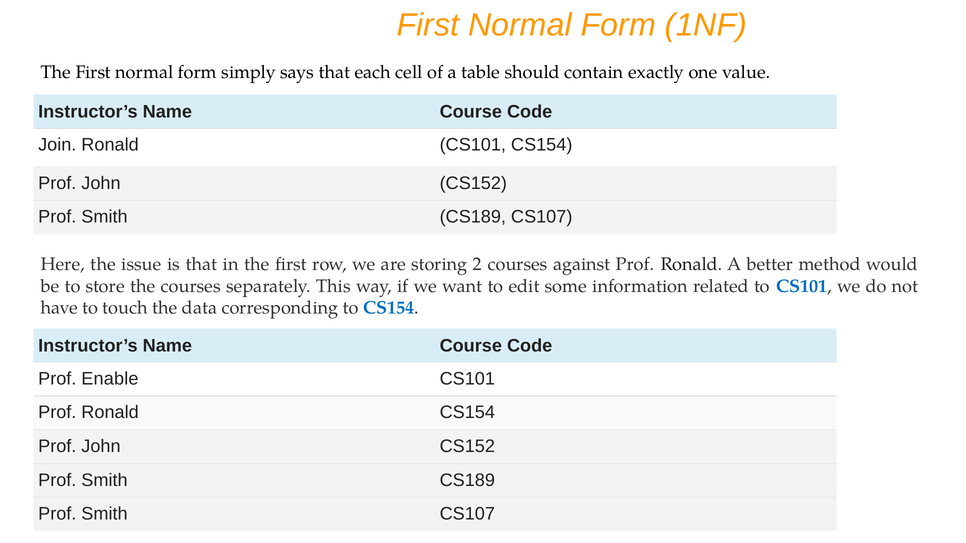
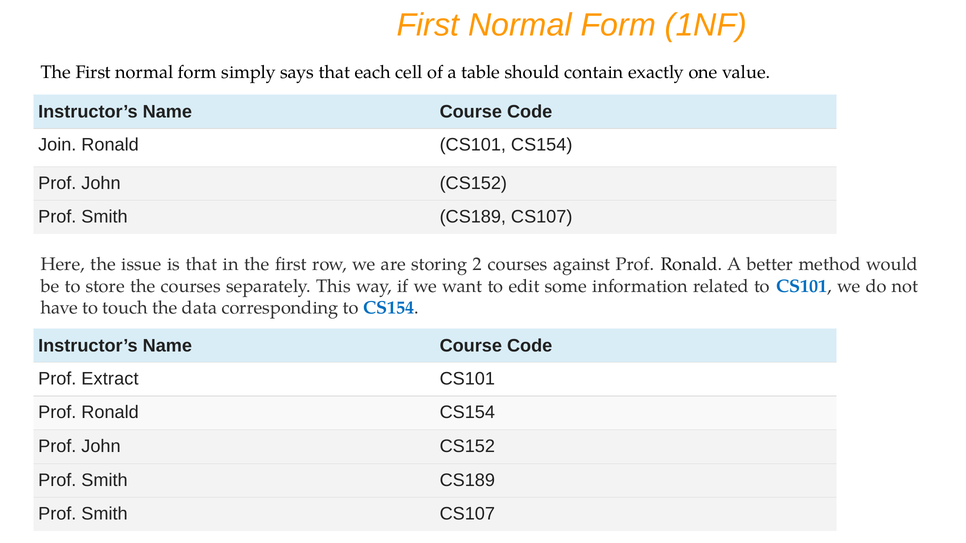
Enable: Enable -> Extract
